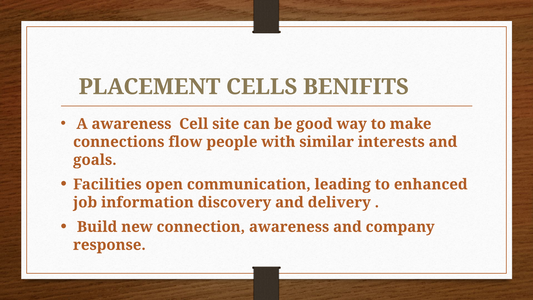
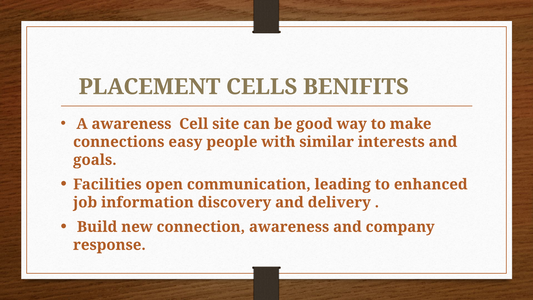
flow: flow -> easy
